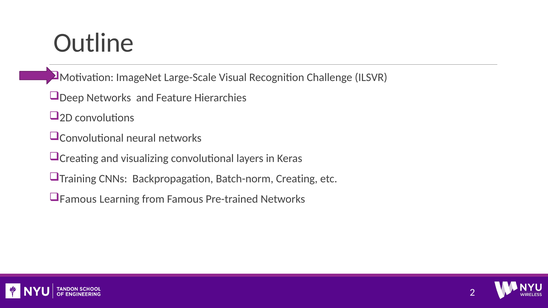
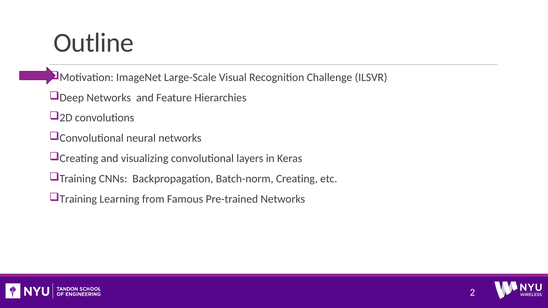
Famous at (78, 199): Famous -> Training
